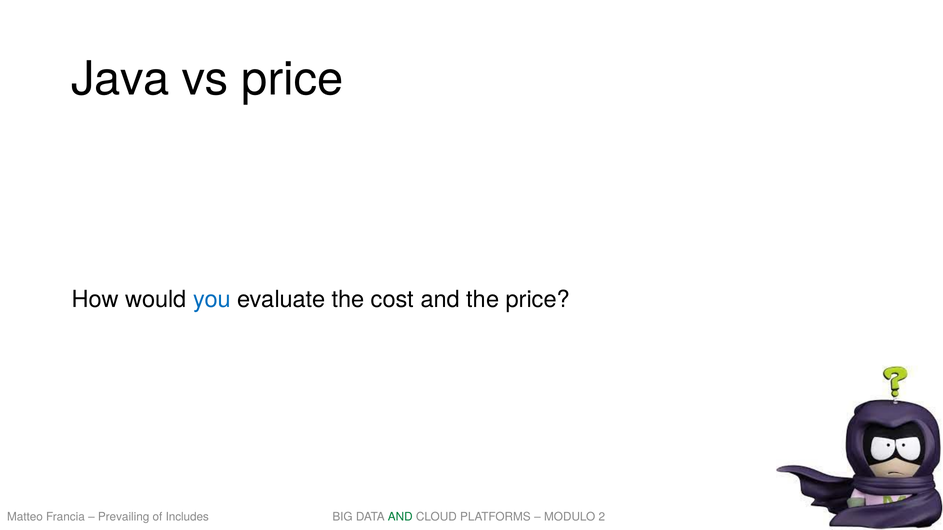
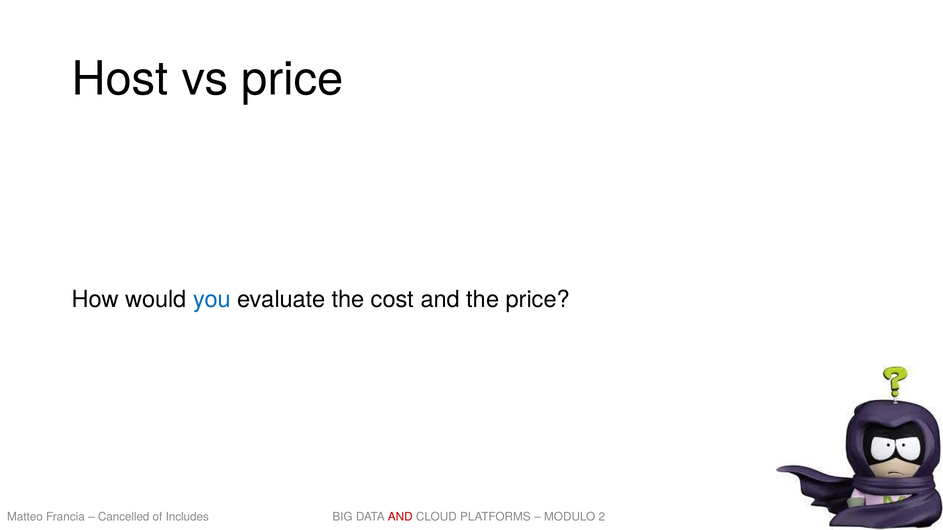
Java: Java -> Host
Prevailing: Prevailing -> Cancelled
AND at (400, 517) colour: green -> red
